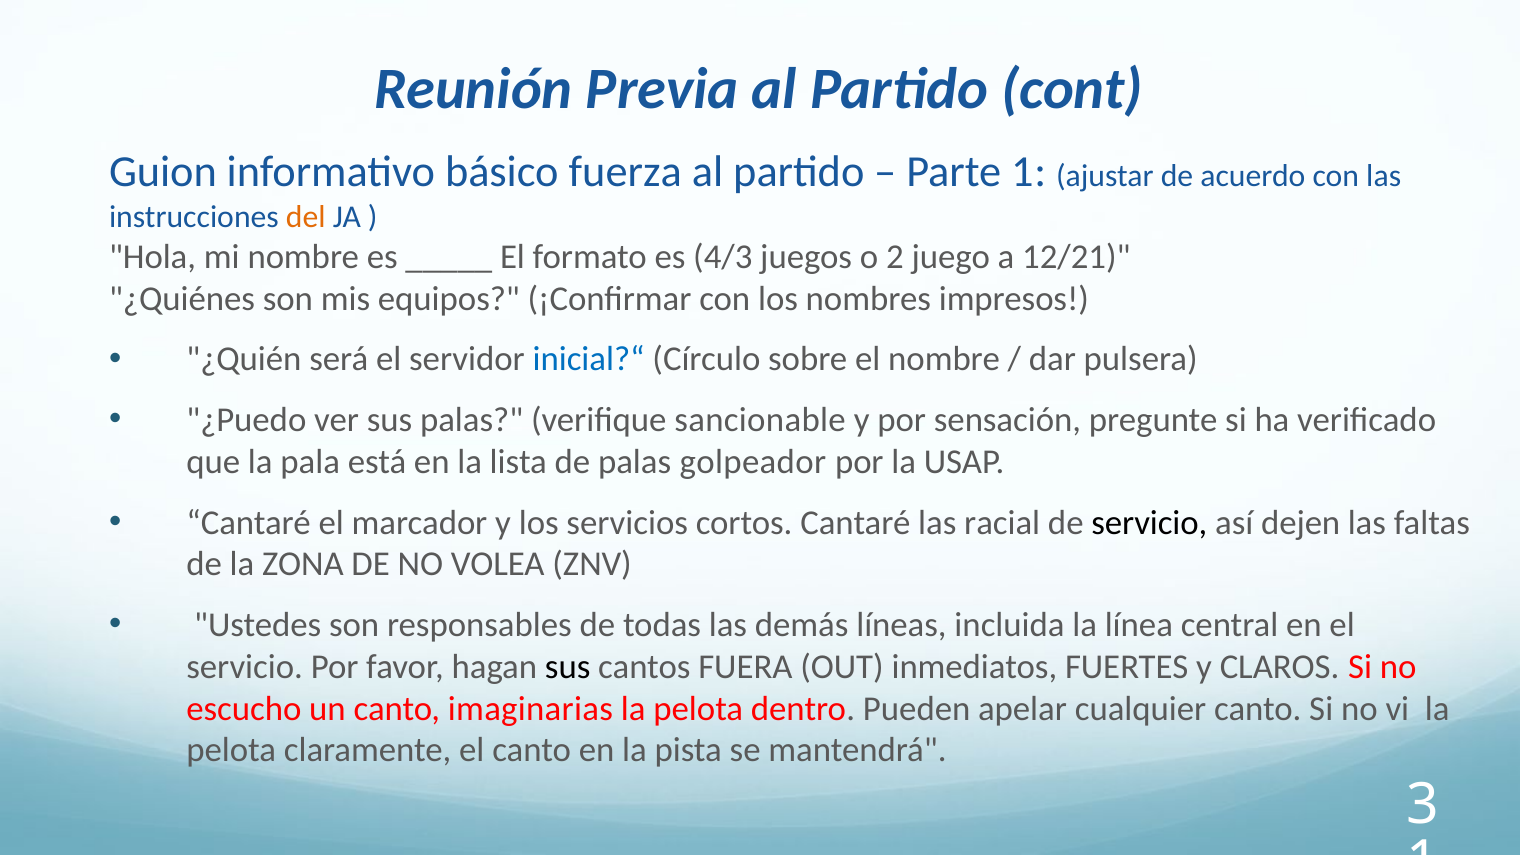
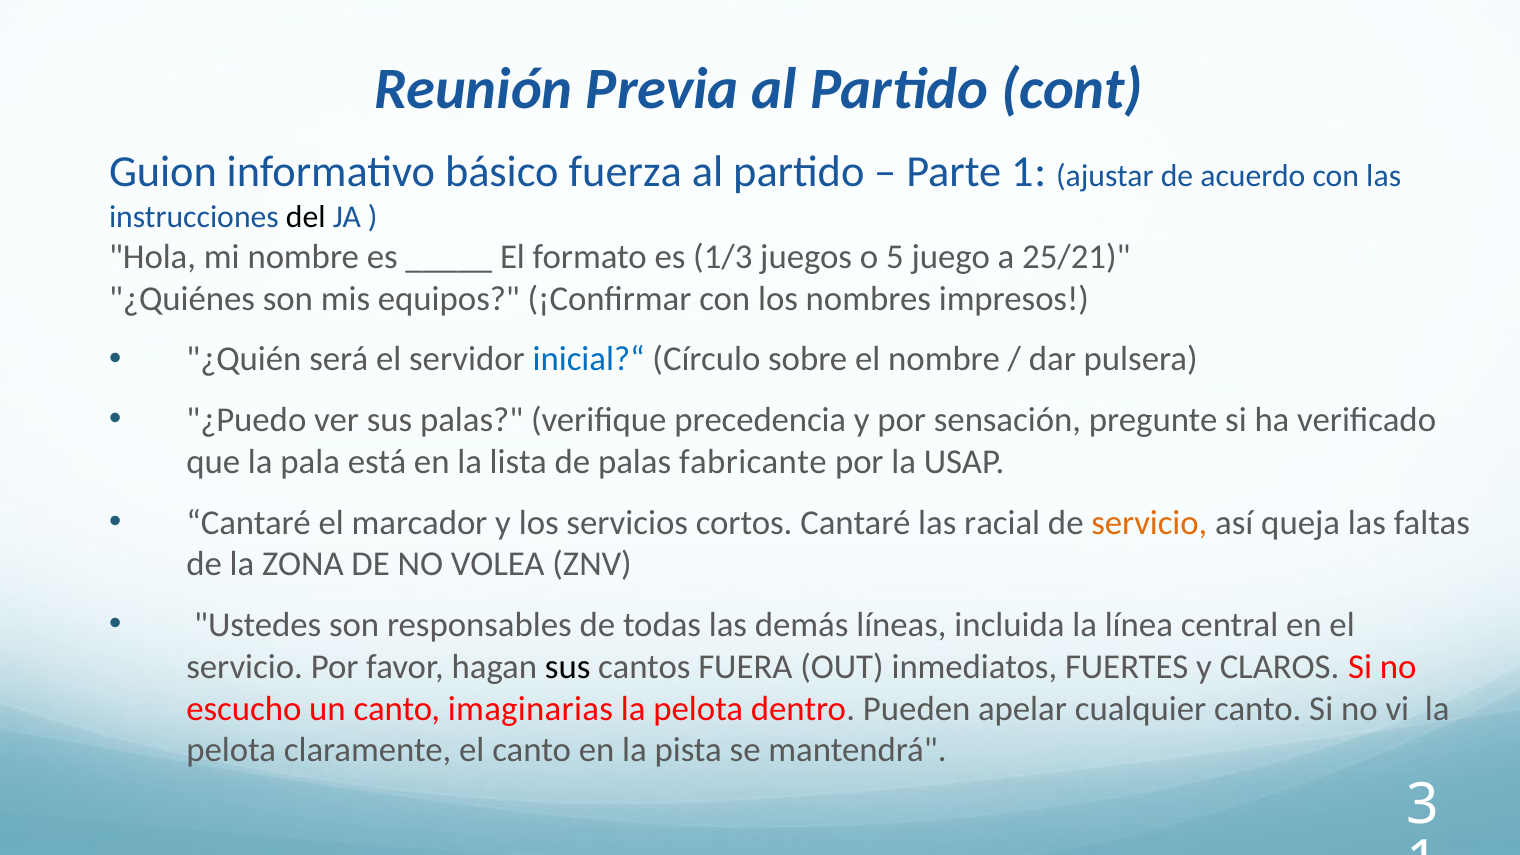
del colour: orange -> black
4/3: 4/3 -> 1/3
2: 2 -> 5
12/21: 12/21 -> 25/21
sancionable: sancionable -> precedencia
golpeador: golpeador -> fabricante
servicio at (1149, 523) colour: black -> orange
dejen: dejen -> queja
